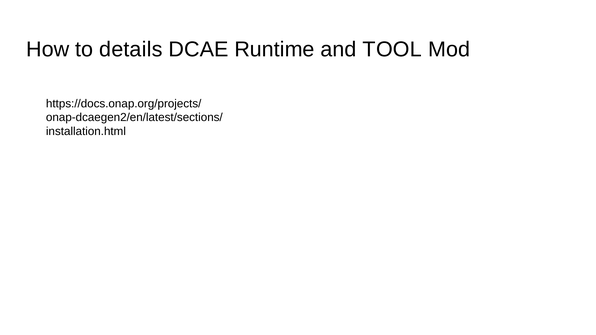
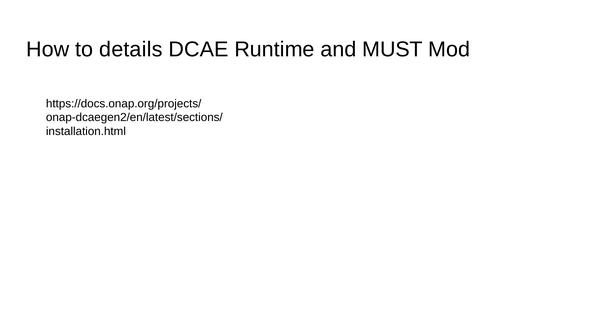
TOOL: TOOL -> MUST
